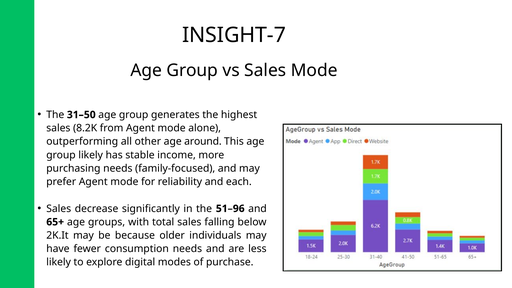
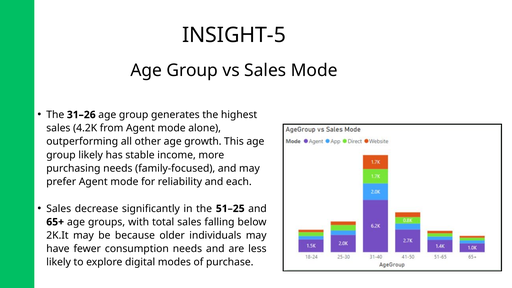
INSIGHT-7: INSIGHT-7 -> INSIGHT-5
31–50: 31–50 -> 31–26
8.2K: 8.2K -> 4.2K
around: around -> growth
51–96: 51–96 -> 51–25
